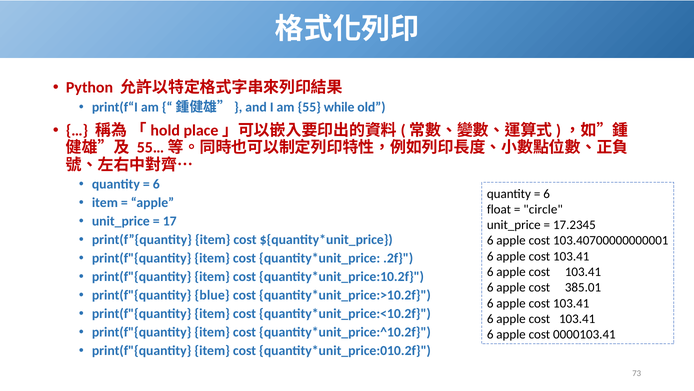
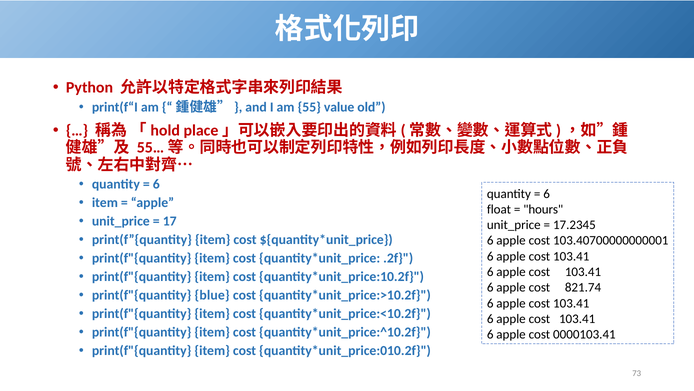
while: while -> value
circle: circle -> hours
385.01: 385.01 -> 821.74
